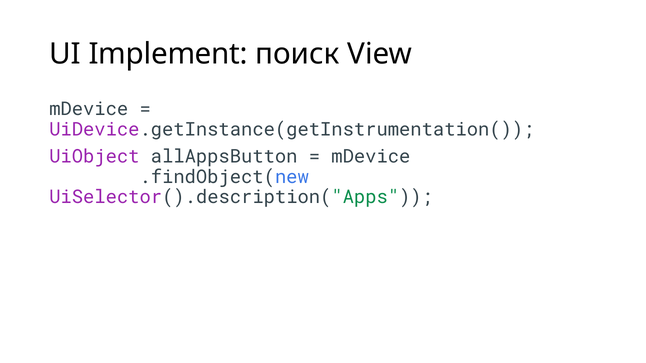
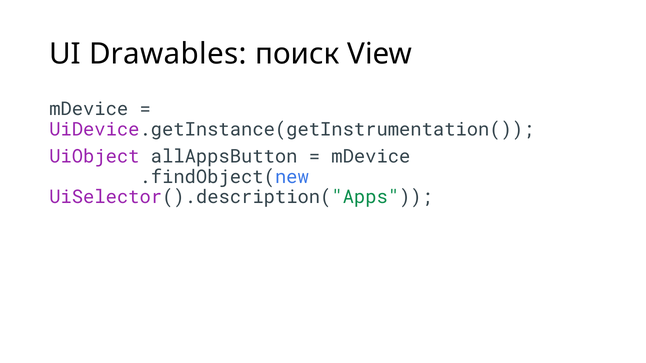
Implement: Implement -> Drawables
